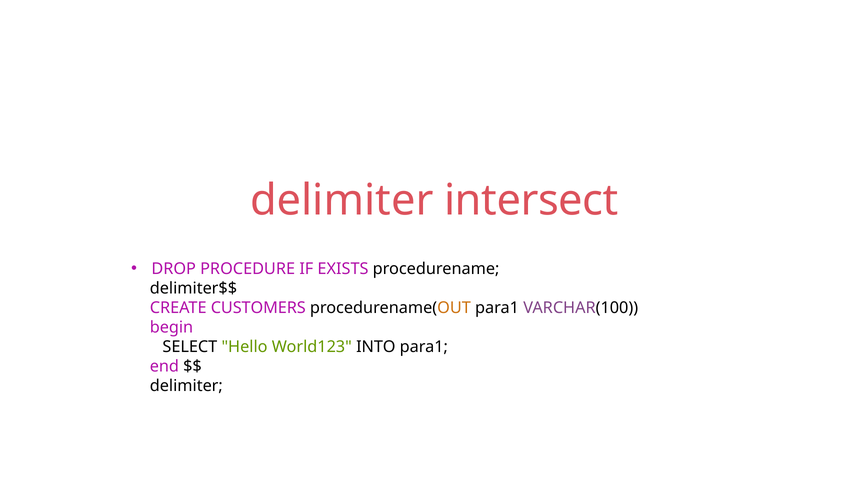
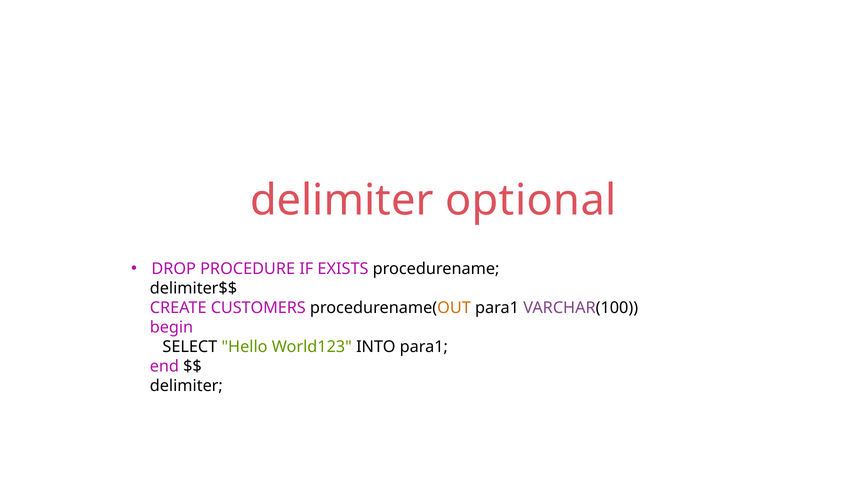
intersect: intersect -> optional
